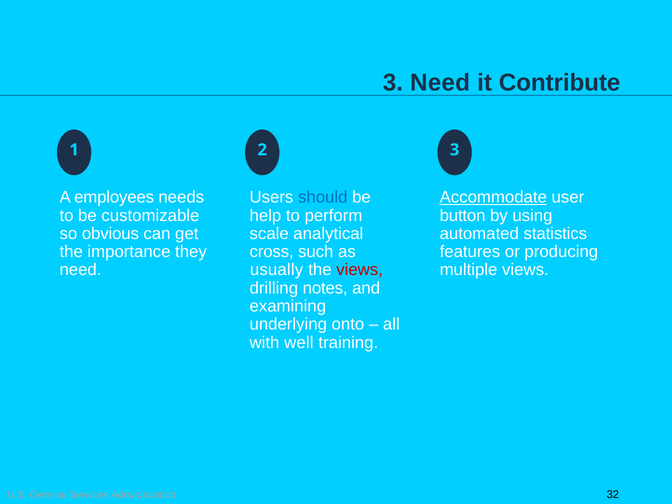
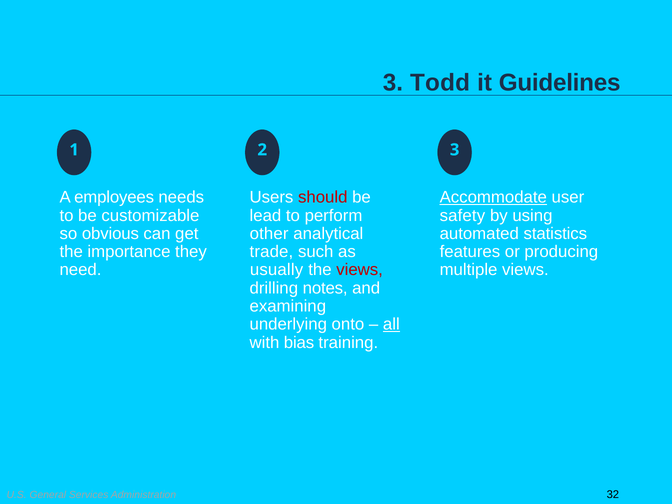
3 Need: Need -> Todd
Contribute: Contribute -> Guidelines
should colour: blue -> red
help: help -> lead
button: button -> safety
scale: scale -> other
cross: cross -> trade
all underline: none -> present
well: well -> bias
